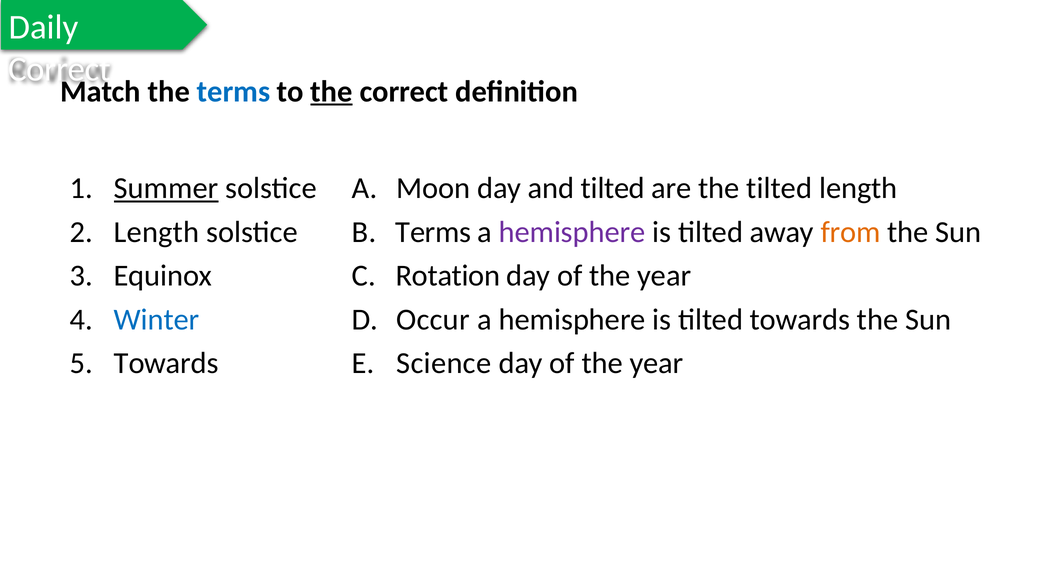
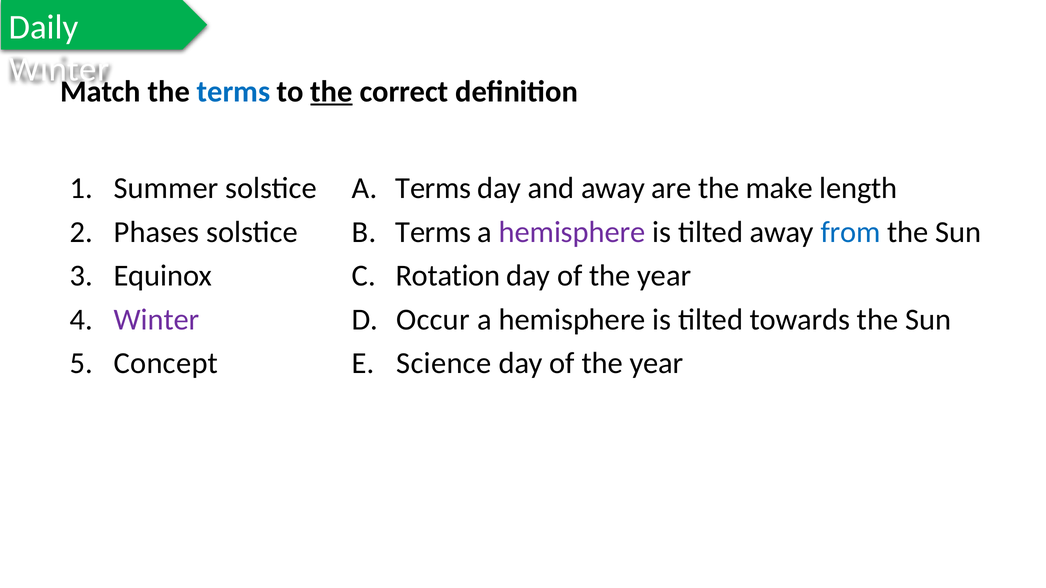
Correct at (60, 69): Correct -> Winter
Summer underline: present -> none
A Moon: Moon -> Terms
and tilted: tilted -> away
the tilted: tilted -> make
Length at (157, 232): Length -> Phases
from colour: orange -> blue
Winter at (157, 320) colour: blue -> purple
Towards at (166, 364): Towards -> Concept
